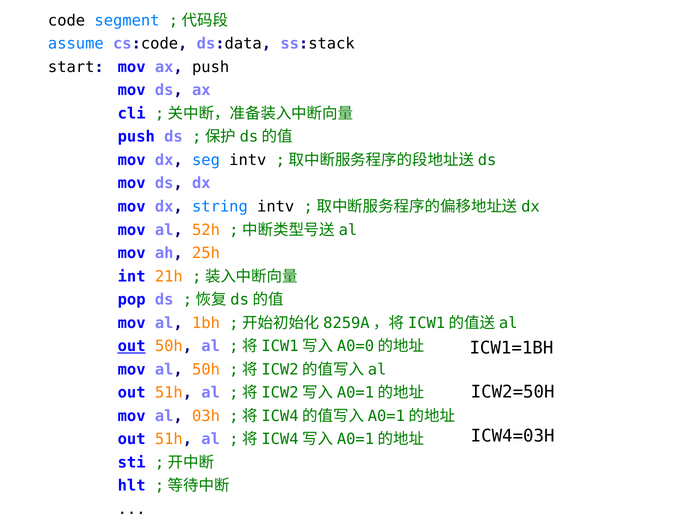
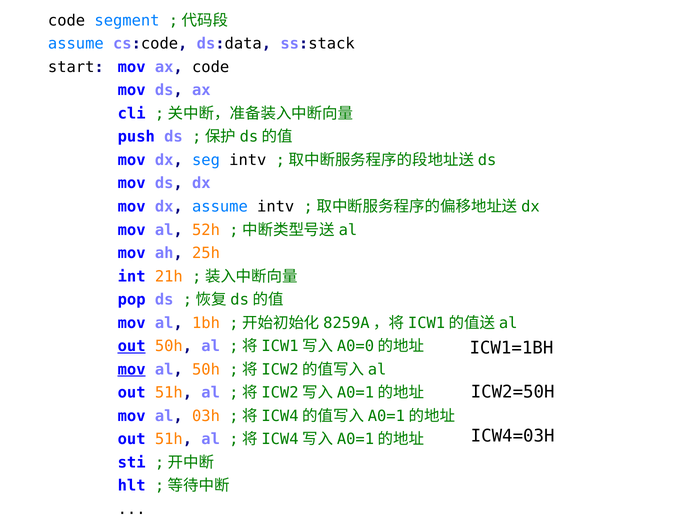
ax push: push -> code
dx string: string -> assume
mov at (132, 369) underline: none -> present
